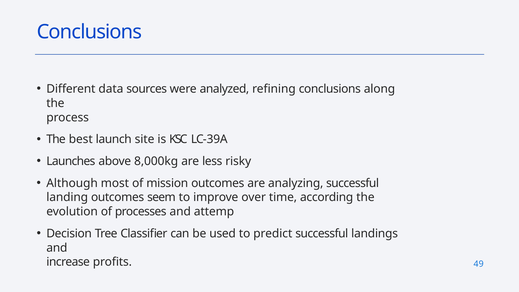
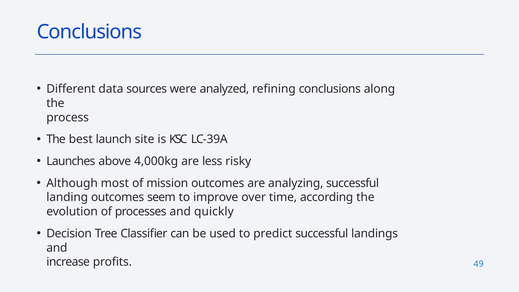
8,000kg: 8,000kg -> 4,000kg
attemp: attemp -> quickly
